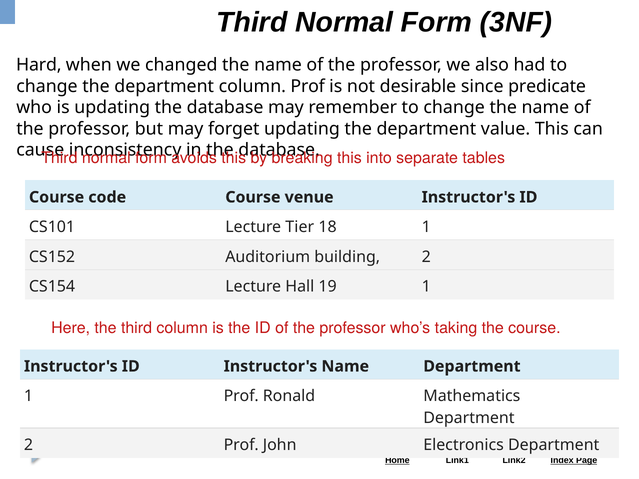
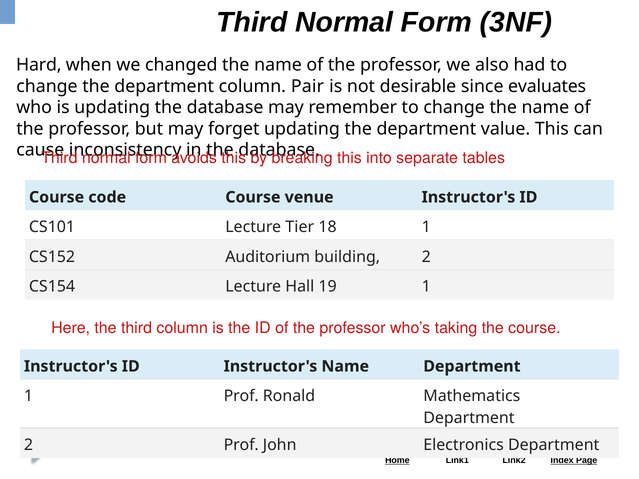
column Prof: Prof -> Pair
predicate: predicate -> evaluates
